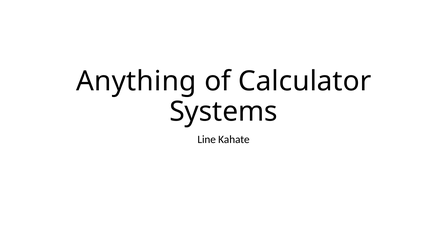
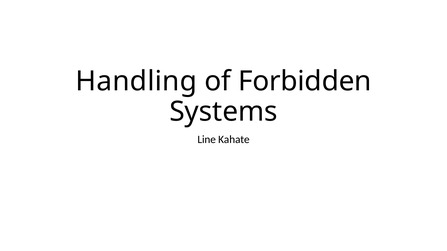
Anything: Anything -> Handling
Calculator: Calculator -> Forbidden
